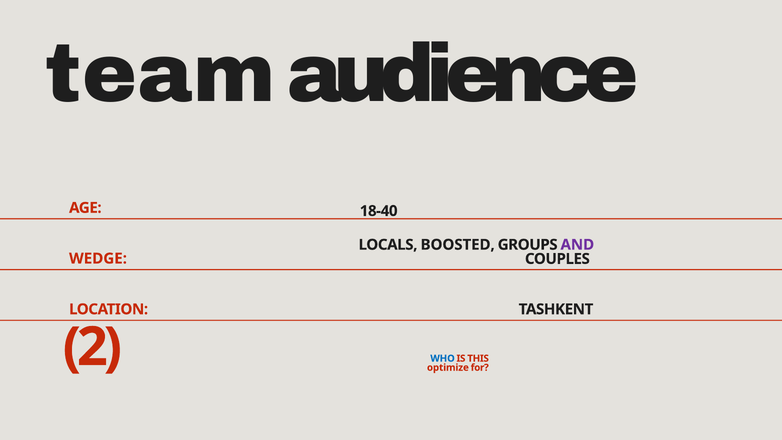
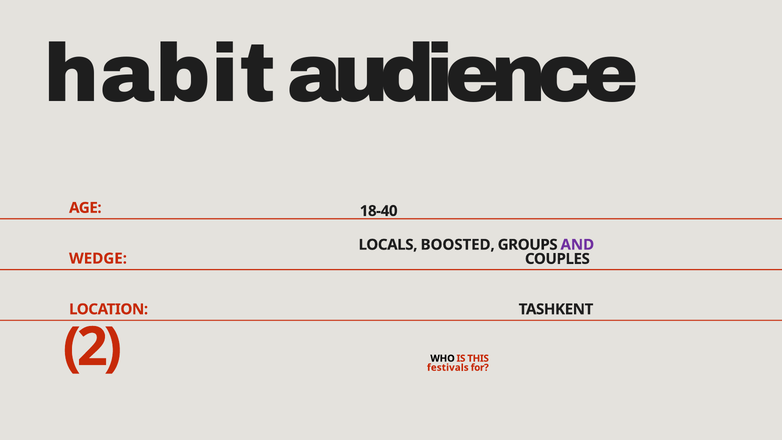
team: team -> habit
WHO colour: blue -> black
optimize: optimize -> festivals
